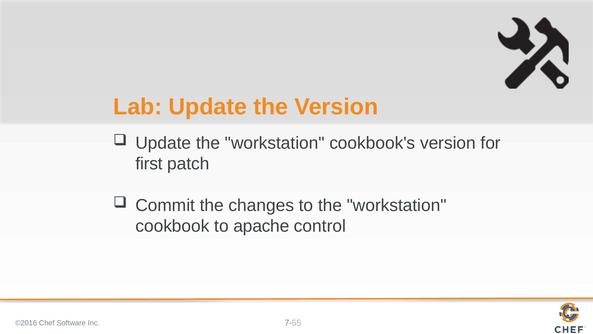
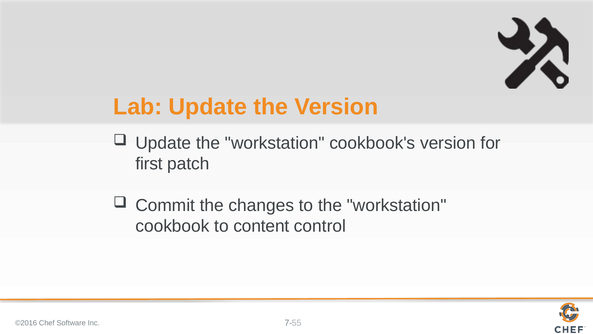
apache: apache -> content
